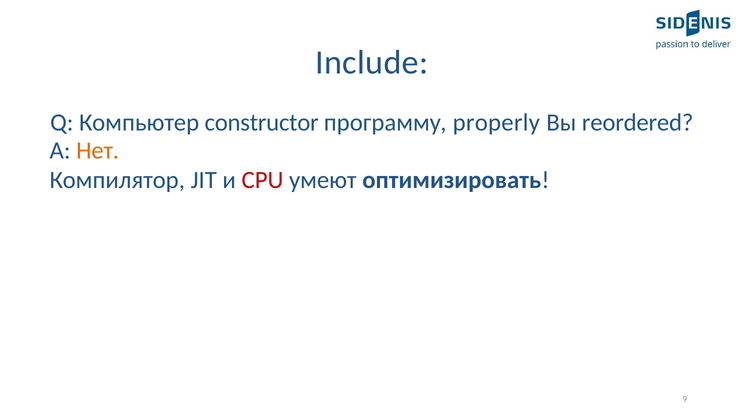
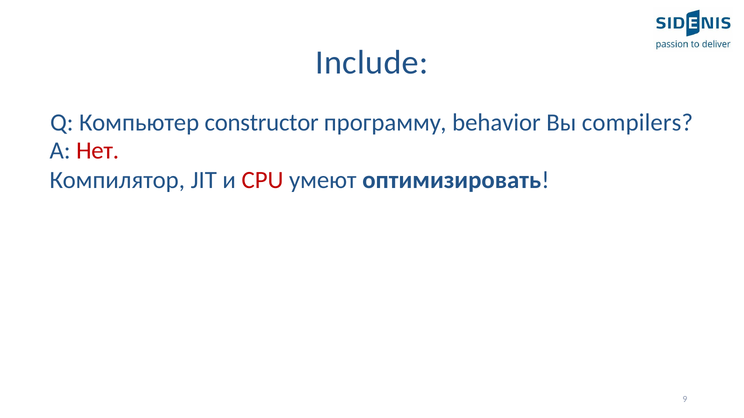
properly: properly -> behavior
reordered: reordered -> compilers
Нет colour: orange -> red
